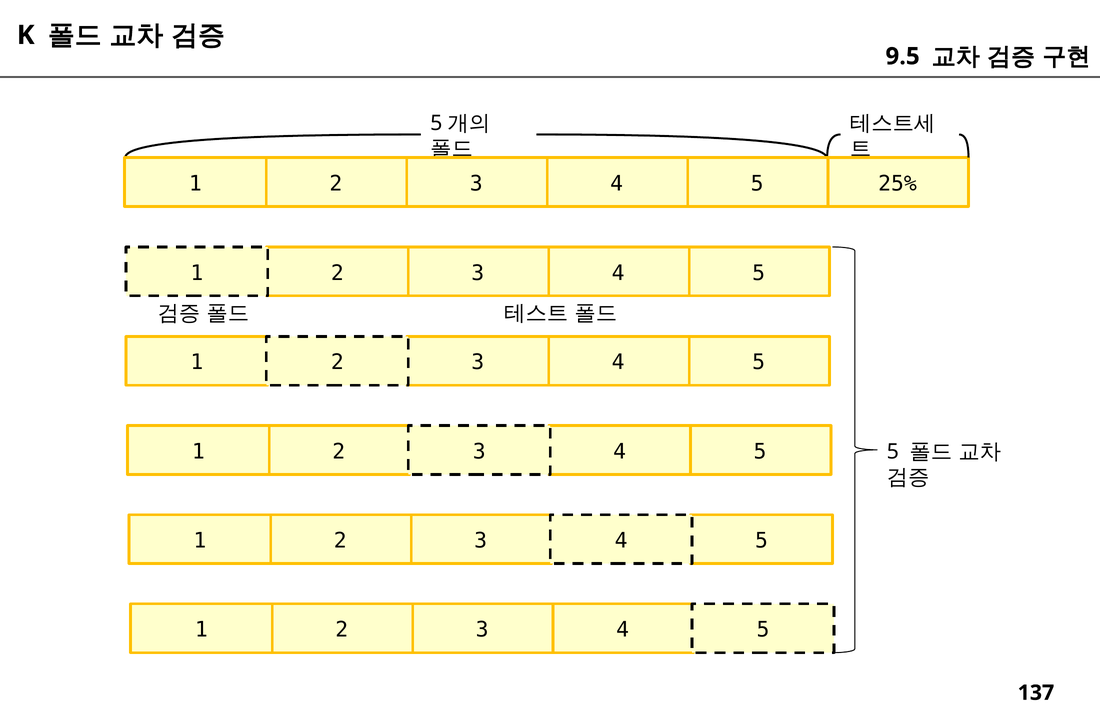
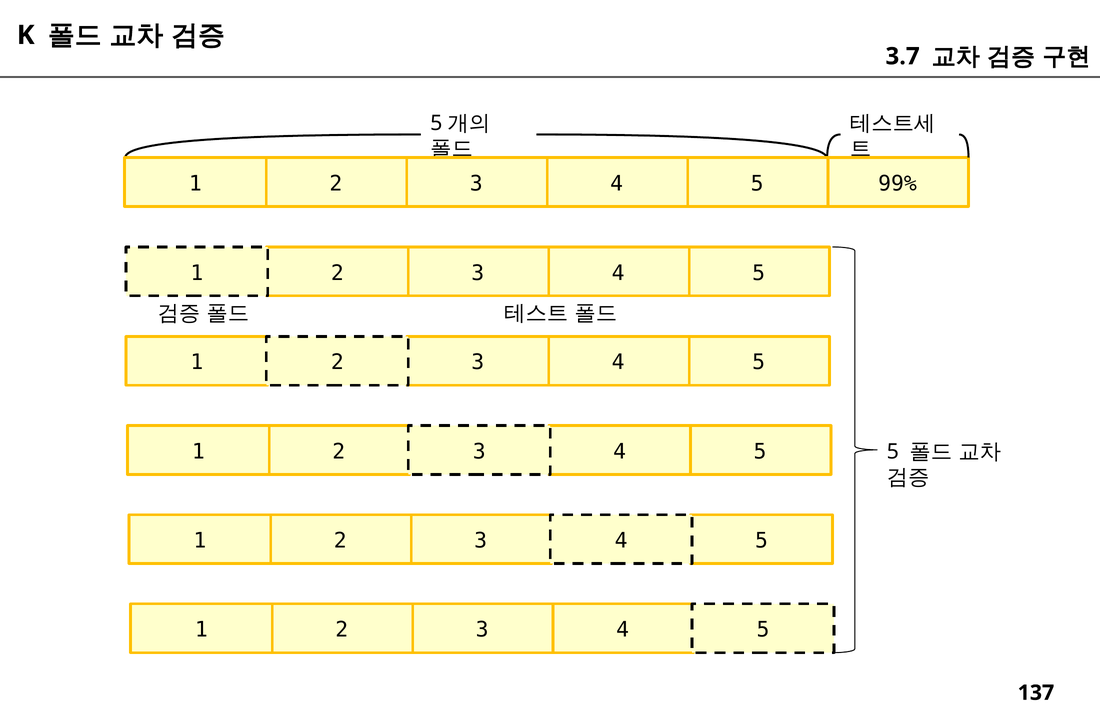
9.5: 9.5 -> 3.7
25%: 25% -> 99%
